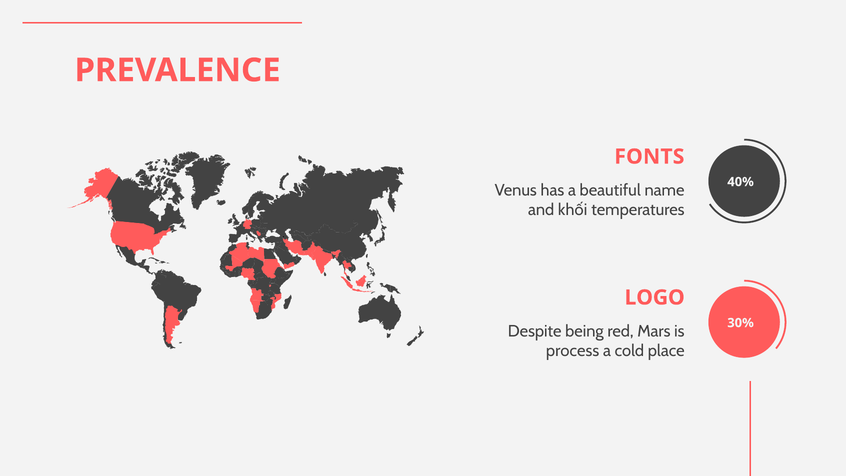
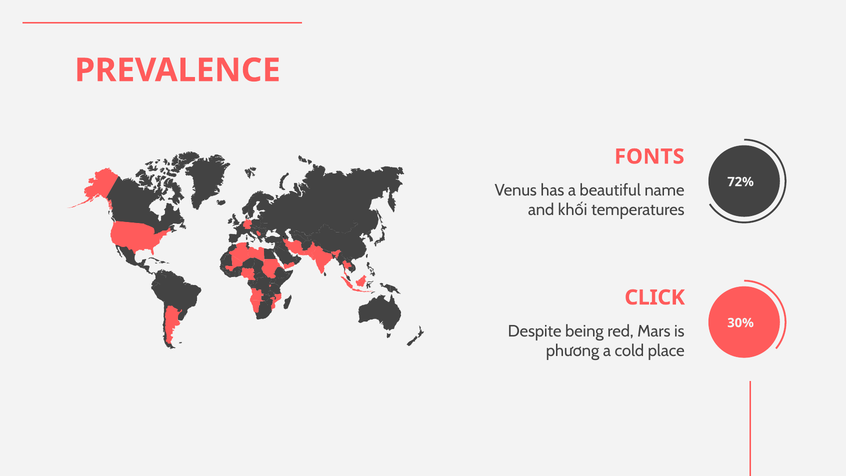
40%: 40% -> 72%
LOGO: LOGO -> CLICK
process: process -> phương
